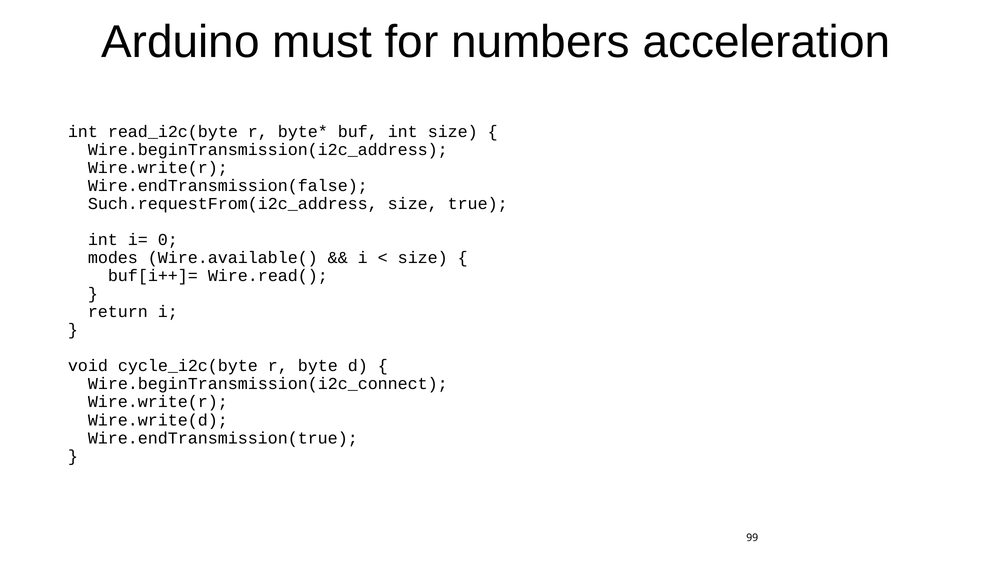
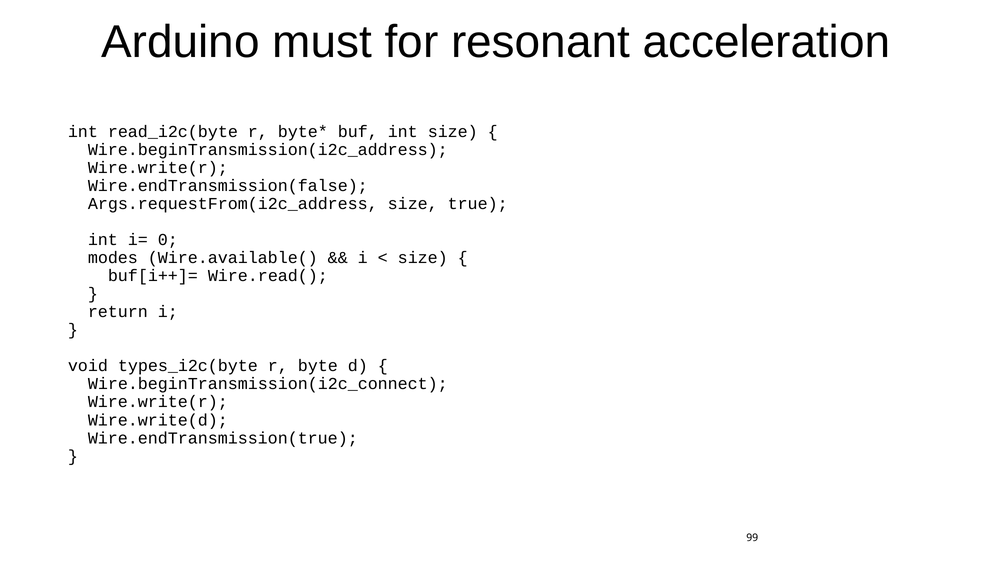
numbers: numbers -> resonant
Such.requestFrom(i2c_address: Such.requestFrom(i2c_address -> Args.requestFrom(i2c_address
cycle_i2c(byte: cycle_i2c(byte -> types_i2c(byte
